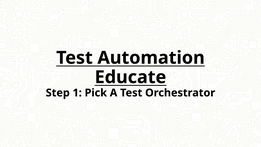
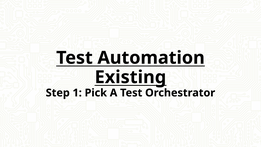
Educate: Educate -> Existing
